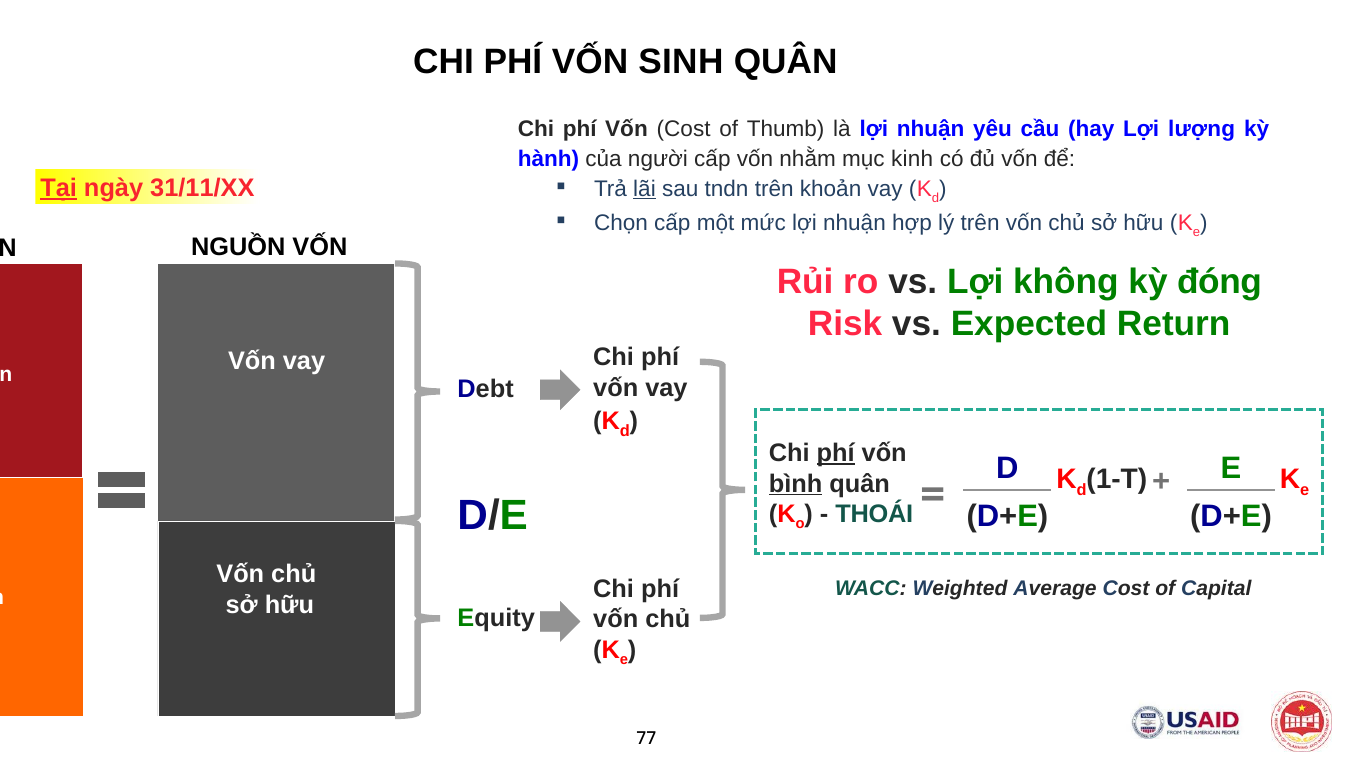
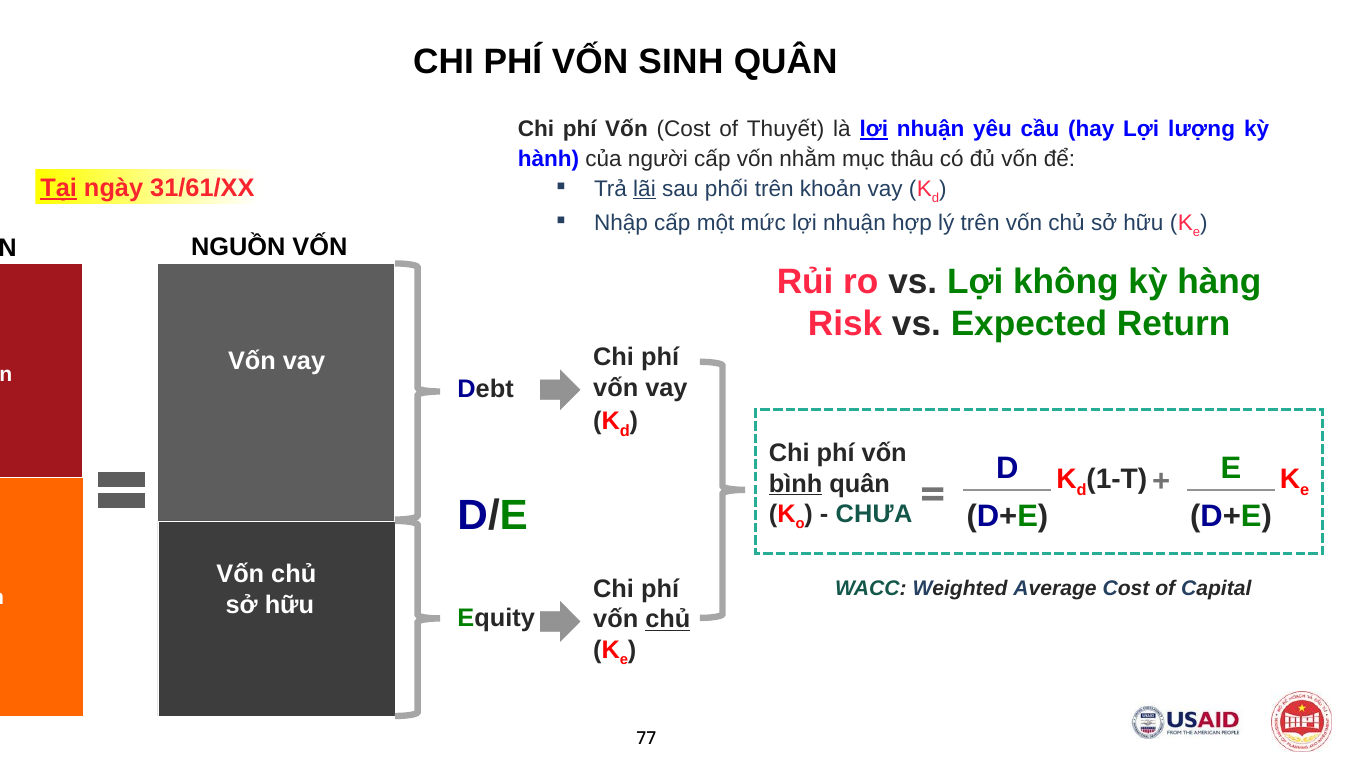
Thumb: Thumb -> Thuyết
lợi at (874, 129) underline: none -> present
kinh: kinh -> thâu
31/11/XX: 31/11/XX -> 31/61/XX
tndn: tndn -> phối
Chọn: Chọn -> Nhập
đóng: đóng -> hàng
phí at (836, 453) underline: present -> none
THOÁI: THOÁI -> CHƯA
chủ at (668, 619) underline: none -> present
